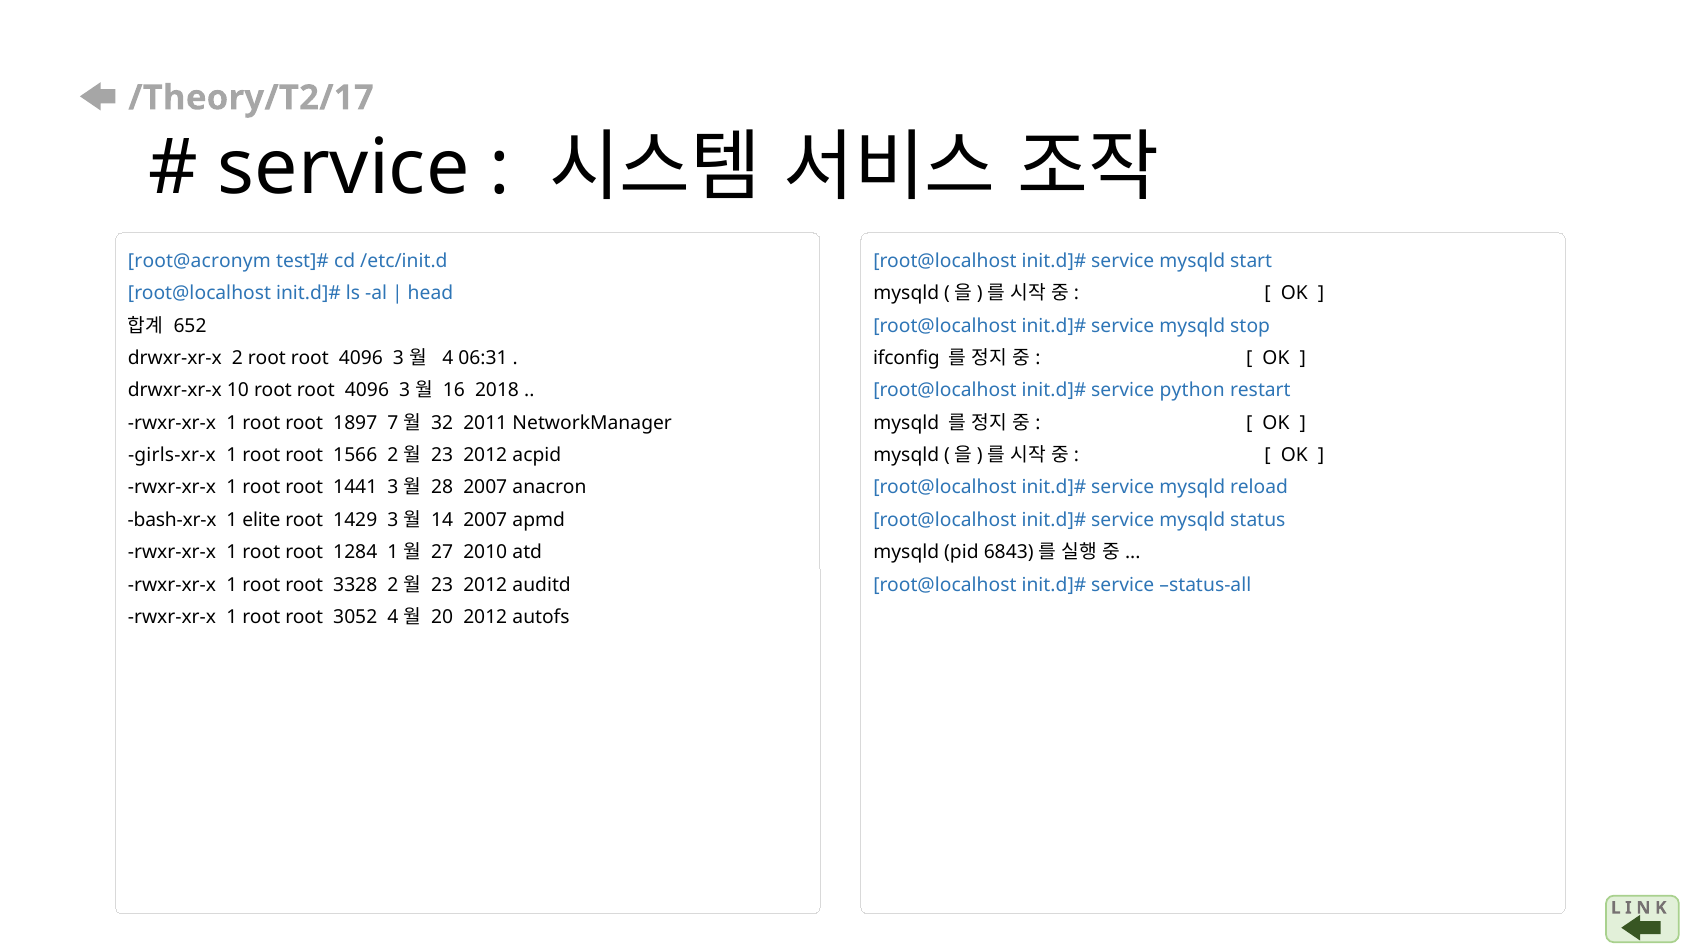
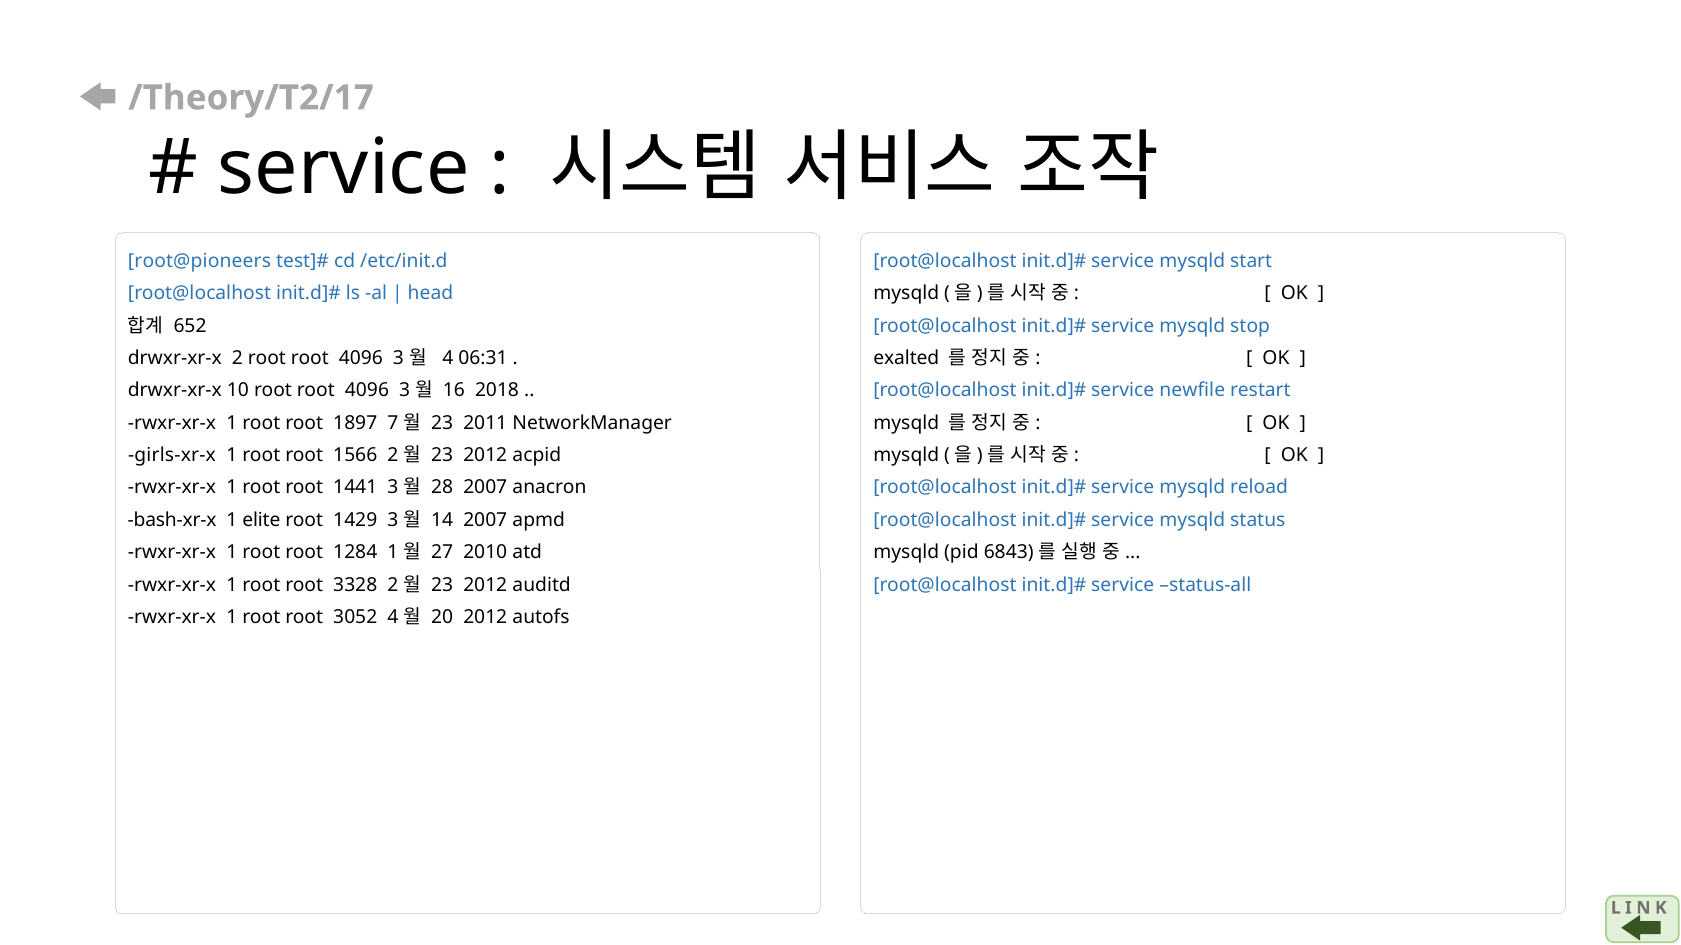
root@acronym: root@acronym -> root@pioneers
ifconfig: ifconfig -> exalted
python: python -> newfile
32 at (442, 423): 32 -> 23
